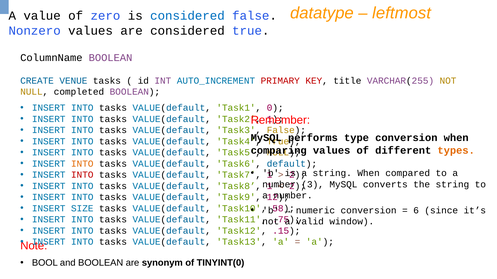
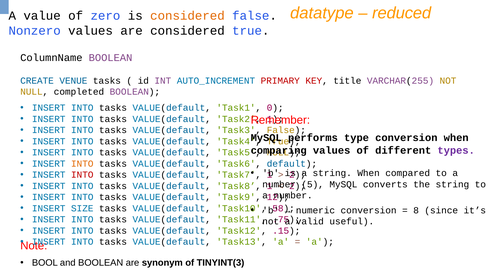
leftmost: leftmost -> reduced
considered at (187, 16) colour: blue -> orange
types colour: orange -> purple
3: 3 -> 5
6: 6 -> 8
window: window -> useful
TINYINT(0: TINYINT(0 -> TINYINT(3
